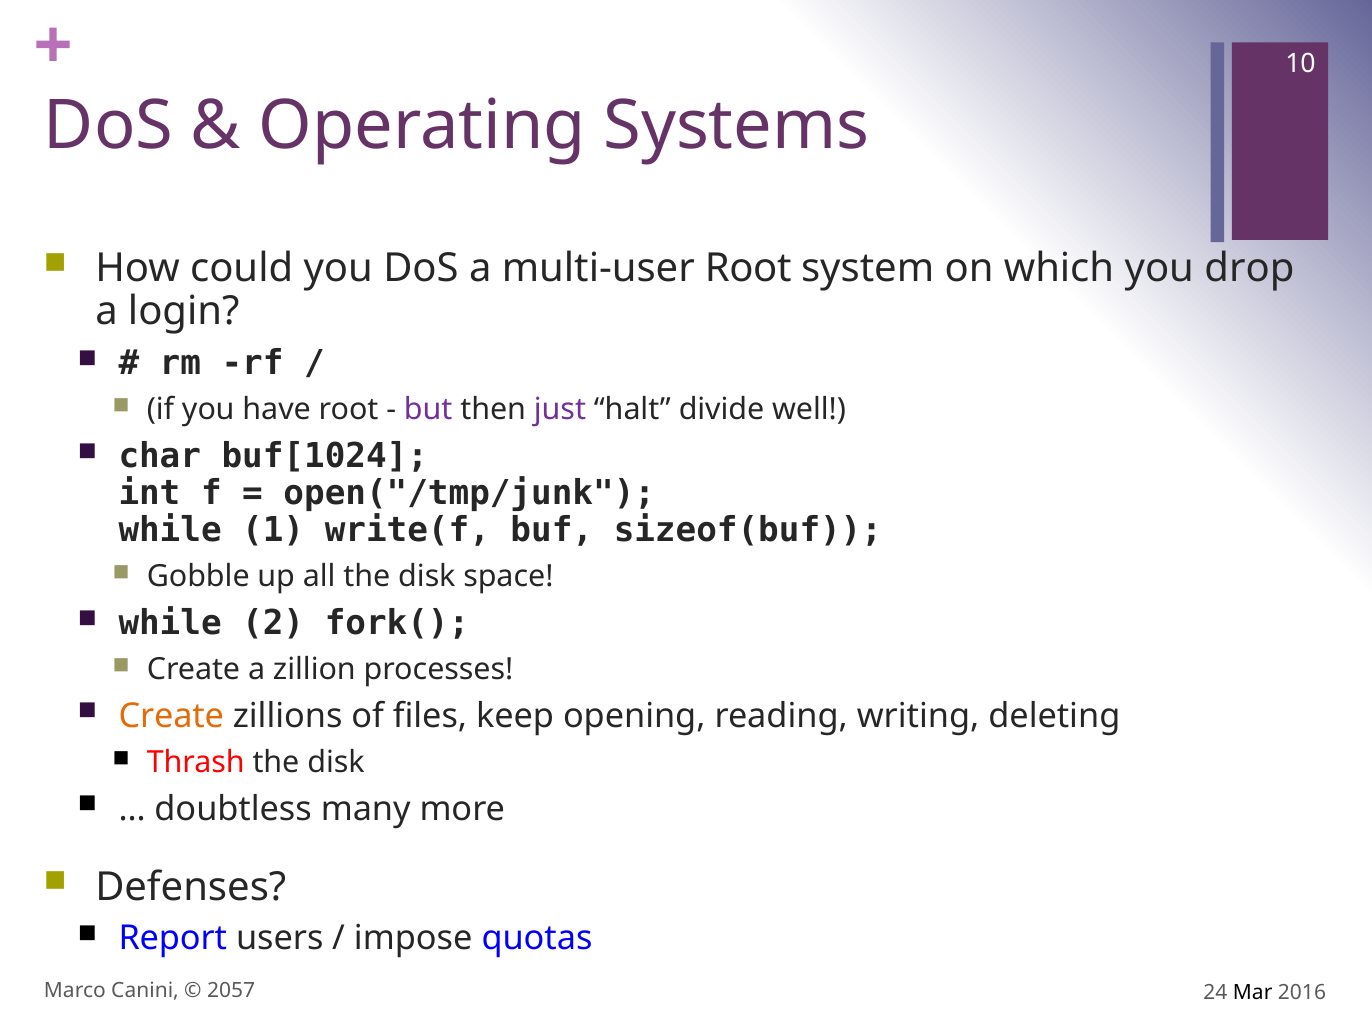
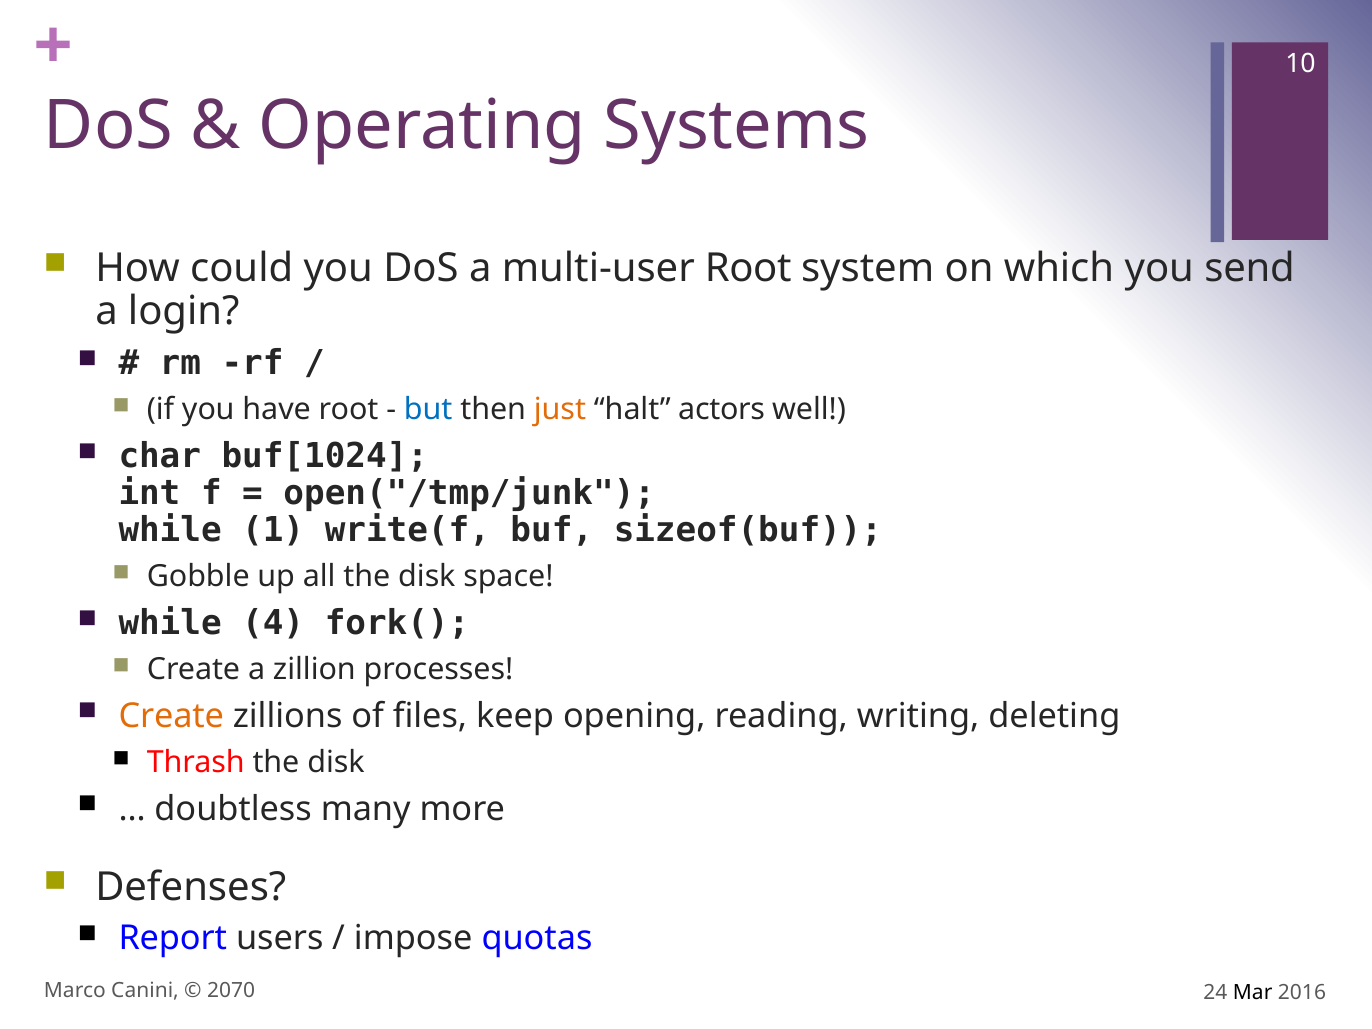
drop: drop -> send
but colour: purple -> blue
just colour: purple -> orange
divide: divide -> actors
2: 2 -> 4
2057: 2057 -> 2070
